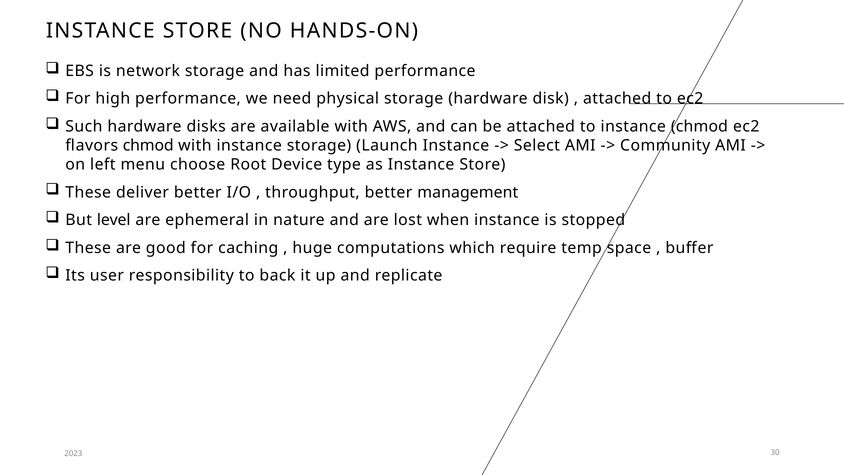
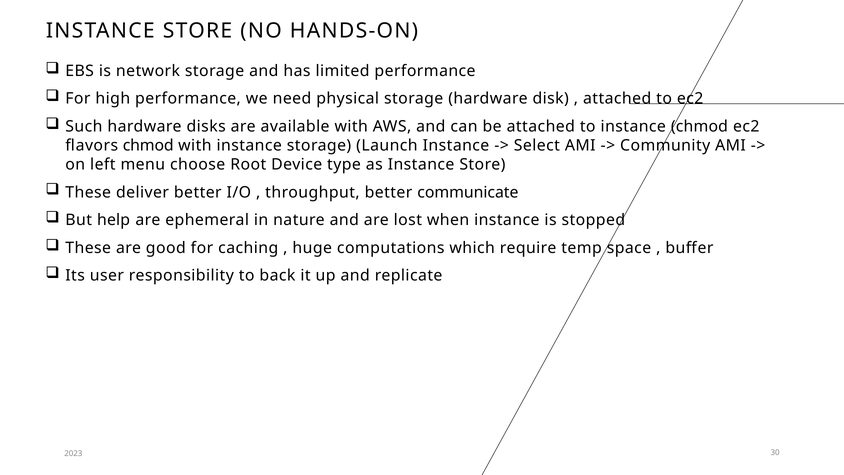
management: management -> communicate
level: level -> help
